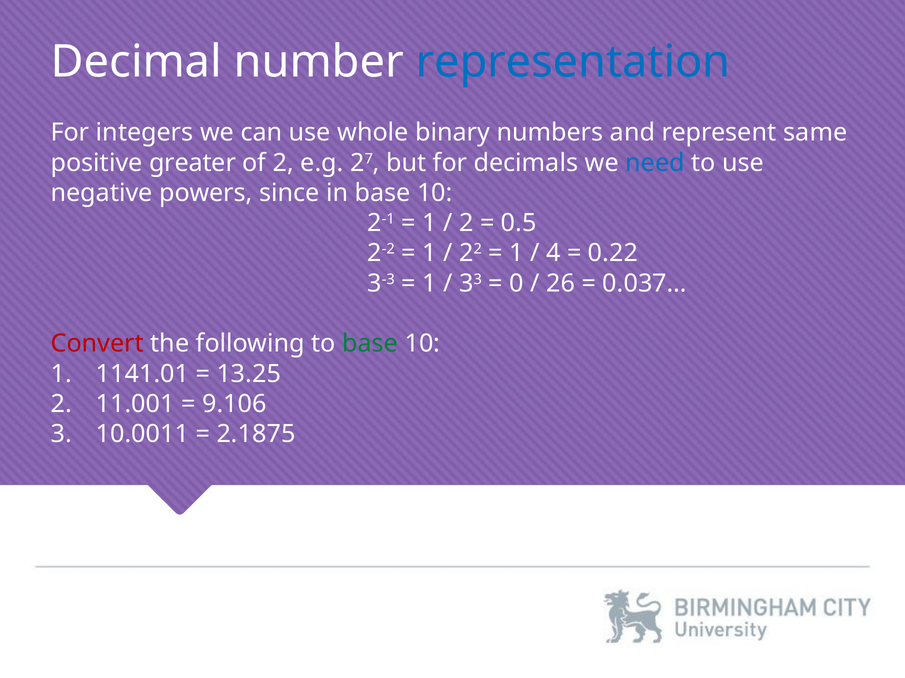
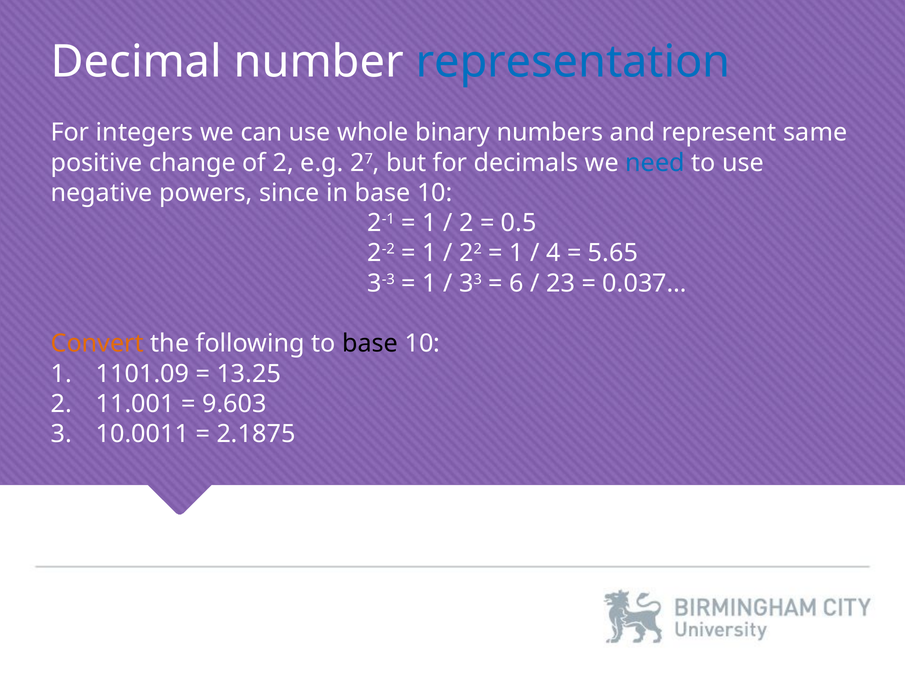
greater: greater -> change
0.22: 0.22 -> 5.65
0: 0 -> 6
26: 26 -> 23
Convert colour: red -> orange
base at (370, 344) colour: green -> black
1141.01: 1141.01 -> 1101.09
9.106: 9.106 -> 9.603
